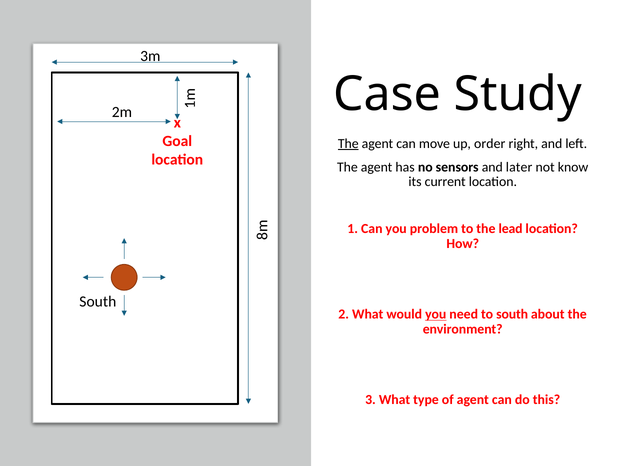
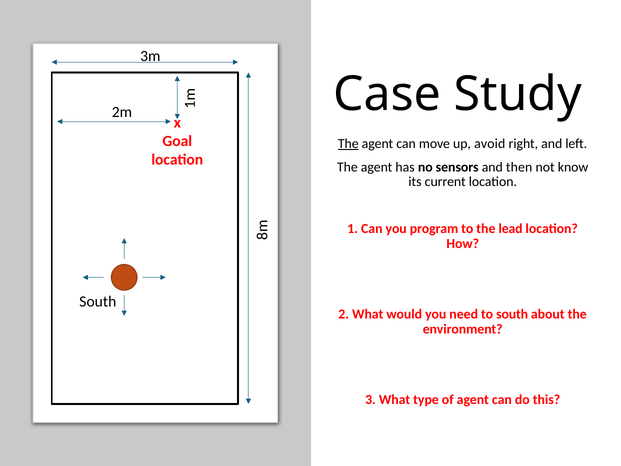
order: order -> avoid
later: later -> then
problem: problem -> program
you at (436, 314) underline: present -> none
